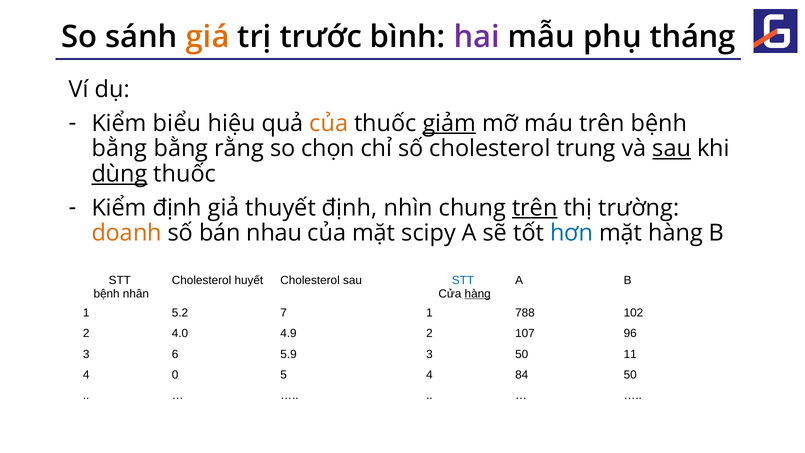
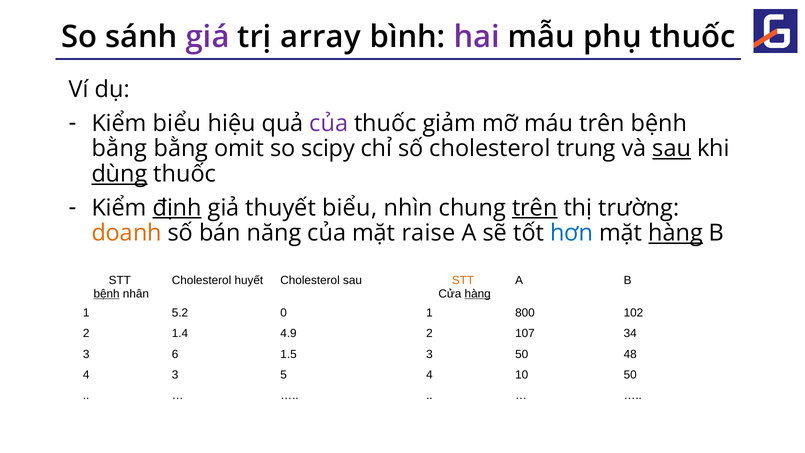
giá colour: orange -> purple
trước: trước -> array
phụ tháng: tháng -> thuốc
của at (329, 123) colour: orange -> purple
giảm underline: present -> none
rằng: rằng -> omit
chọn: chọn -> scipy
định at (177, 208) underline: none -> present
thuyết định: định -> biểu
nhau: nhau -> năng
scipy: scipy -> raise
hàng at (676, 233) underline: none -> present
STT at (463, 280) colour: blue -> orange
bệnh at (107, 294) underline: none -> present
7: 7 -> 0
788: 788 -> 800
4.0: 4.0 -> 1.4
96: 96 -> 34
5.9: 5.9 -> 1.5
11: 11 -> 48
4 0: 0 -> 3
84: 84 -> 10
